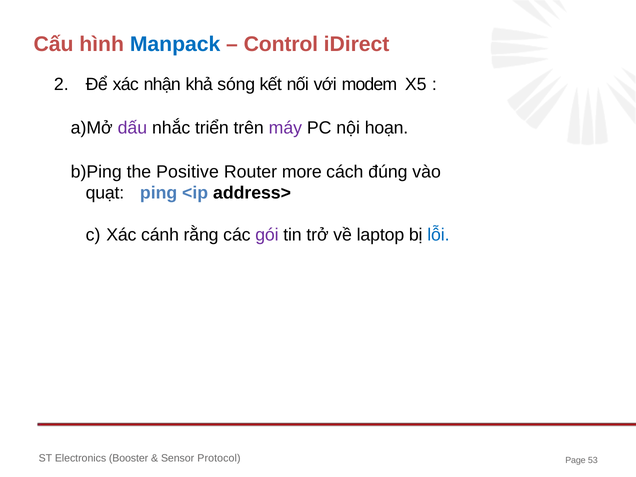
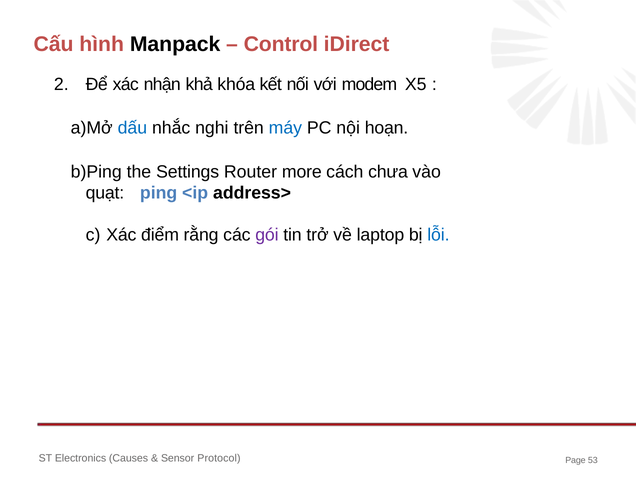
Manpack colour: blue -> black
sóng: sóng -> khóa
dấu colour: purple -> blue
triển: triển -> nghi
máy colour: purple -> blue
Positive: Positive -> Settings
đúng: đúng -> chưa
cánh: cánh -> điểm
Booster: Booster -> Causes
